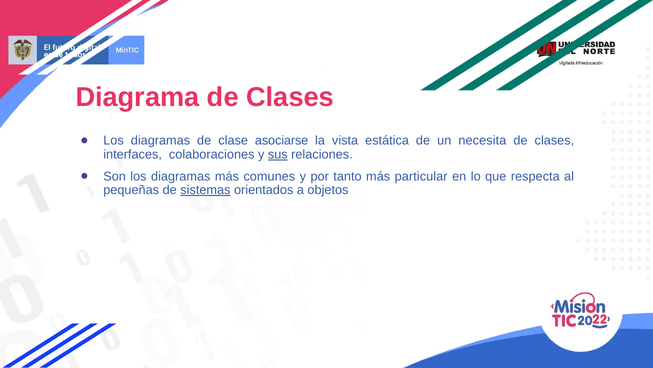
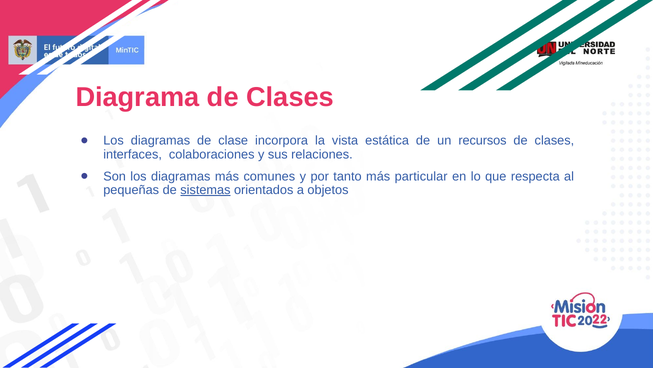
asociarse: asociarse -> incorpora
necesita: necesita -> recursos
sus underline: present -> none
